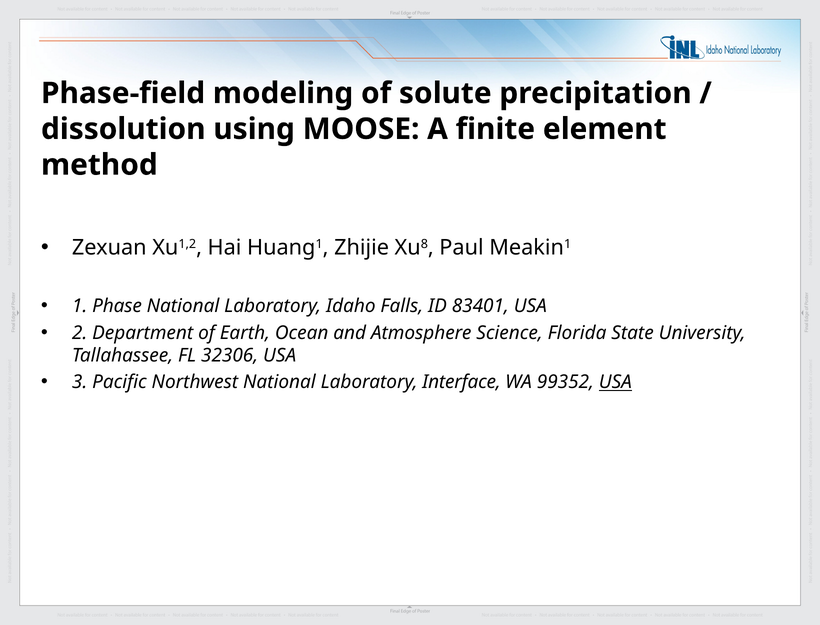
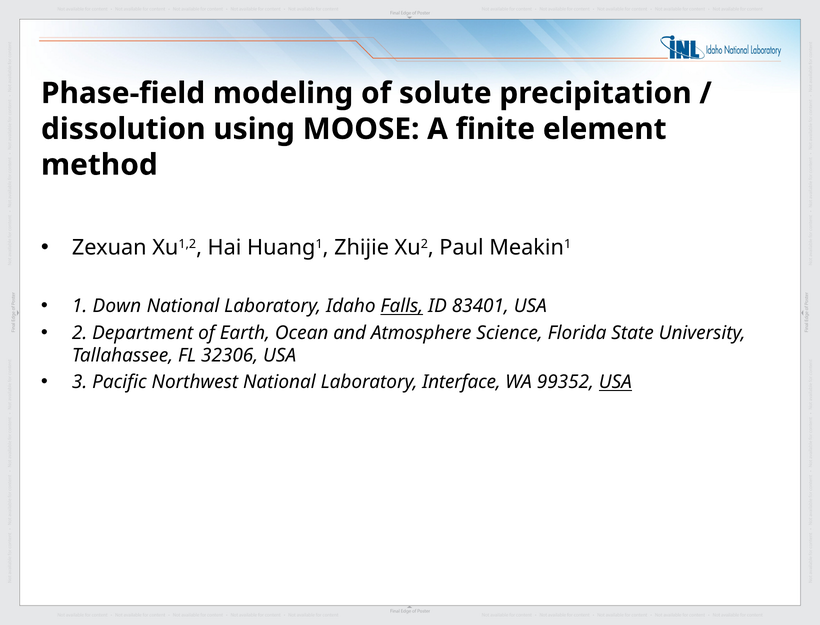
8 at (424, 244): 8 -> 2
Phase: Phase -> Down
Falls underline: none -> present
